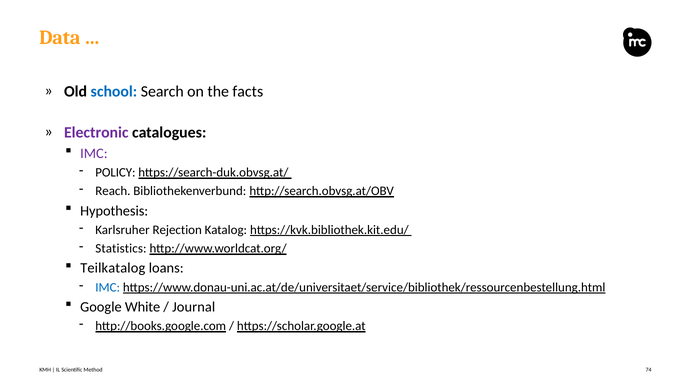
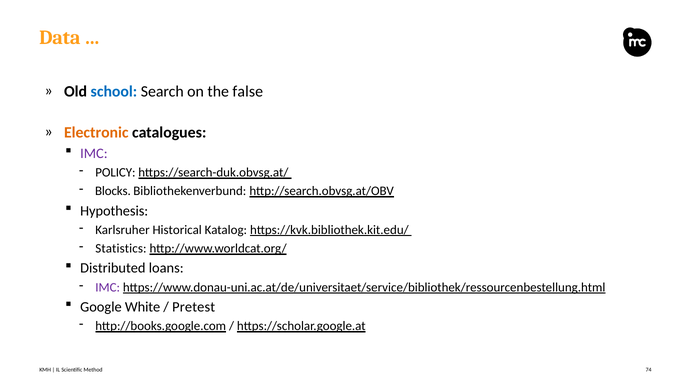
facts: facts -> false
Electronic colour: purple -> orange
Reach: Reach -> Blocks
Rejection: Rejection -> Historical
Teilkatalog: Teilkatalog -> Distributed
IMC at (108, 287) colour: blue -> purple
Journal: Journal -> Pretest
